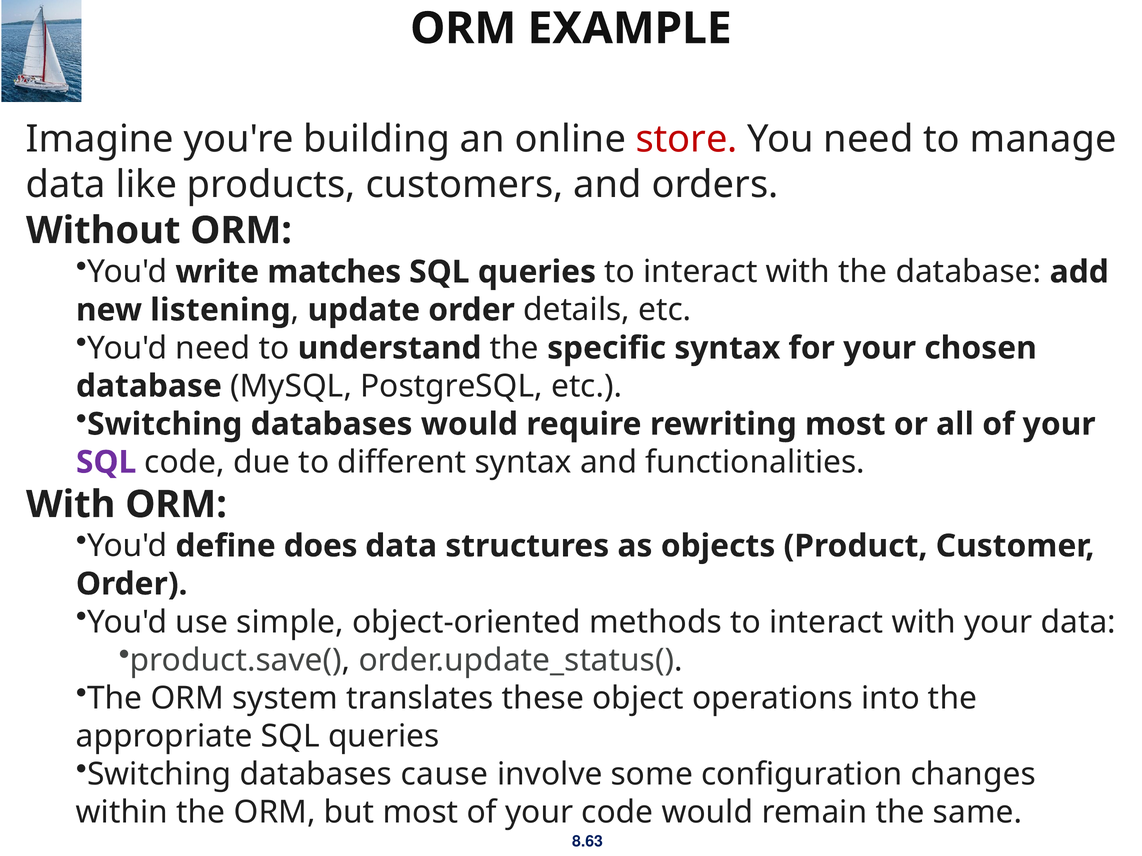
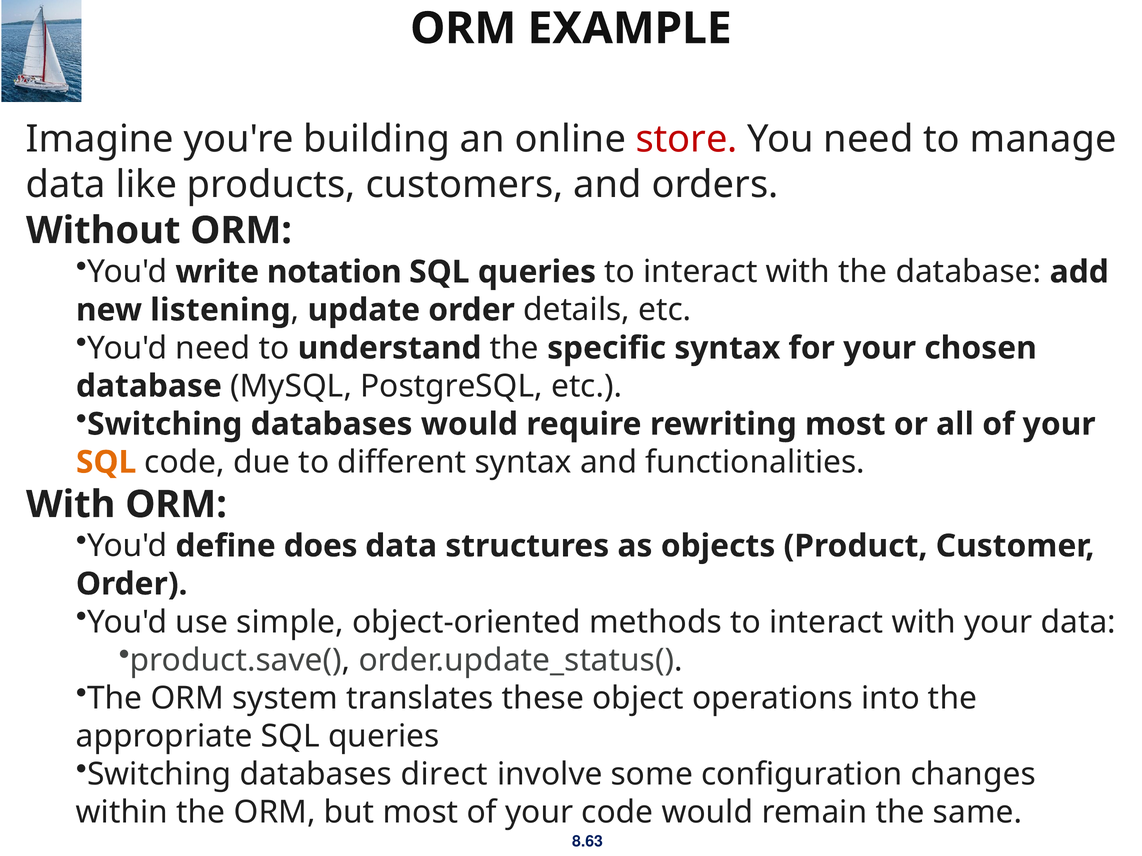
matches: matches -> notation
SQL at (106, 463) colour: purple -> orange
cause: cause -> direct
